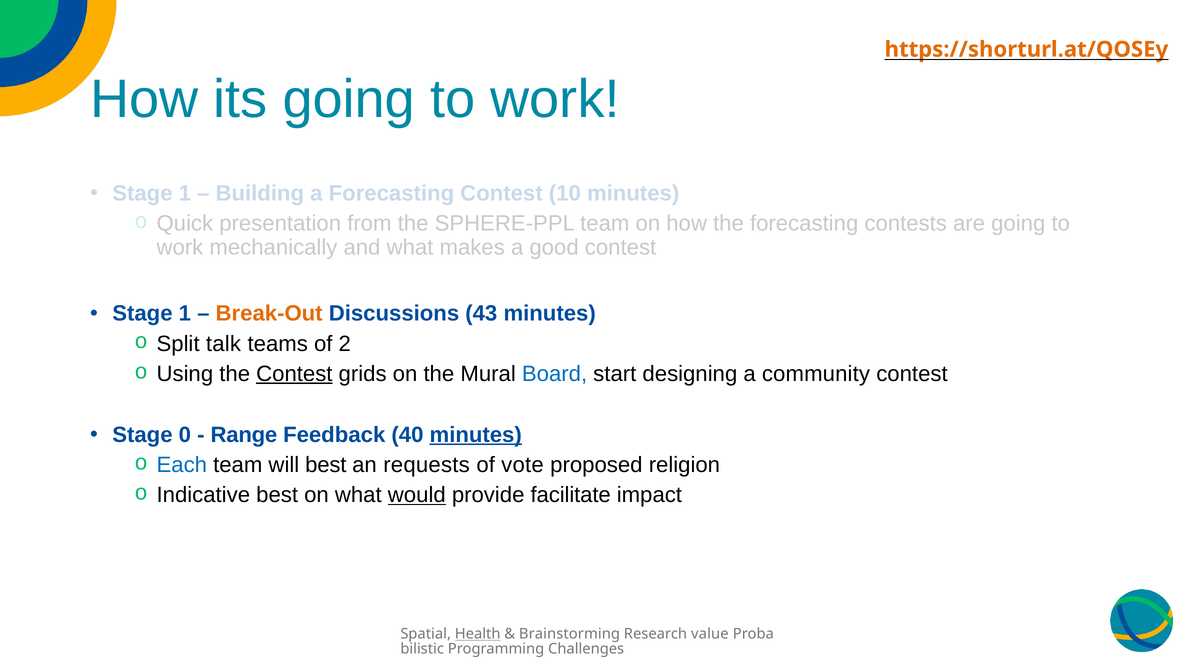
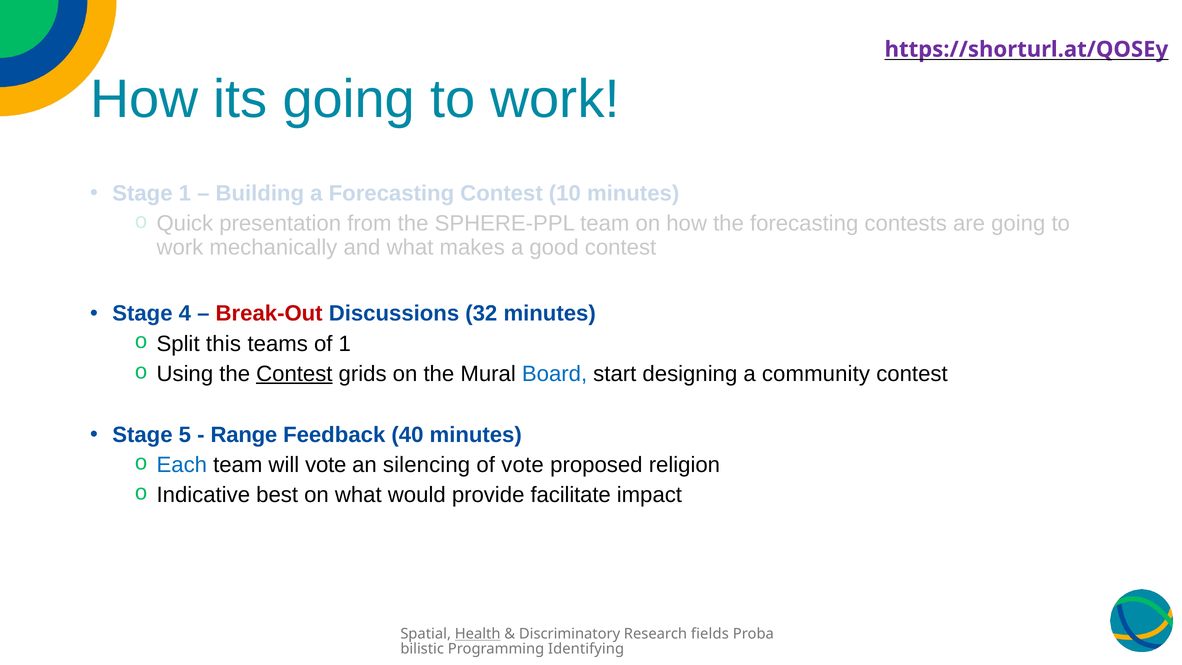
https://shorturl.at/QOSEy colour: orange -> purple
1 at (185, 314): 1 -> 4
Break-Out colour: orange -> red
43: 43 -> 32
talk: talk -> this
of 2: 2 -> 1
0: 0 -> 5
minutes at (476, 435) underline: present -> none
will best: best -> vote
requests: requests -> silencing
would underline: present -> none
Brainstorming: Brainstorming -> Discriminatory
value: value -> fields
Challenges: Challenges -> Identifying
